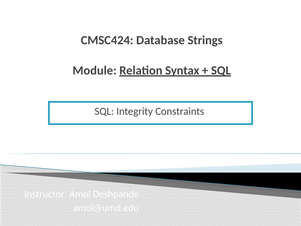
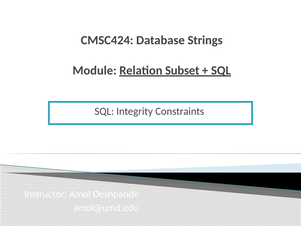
Syntax: Syntax -> Subset
